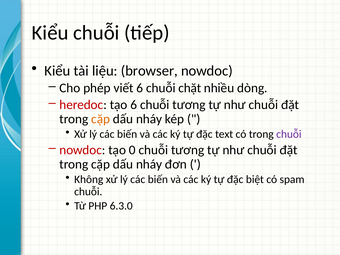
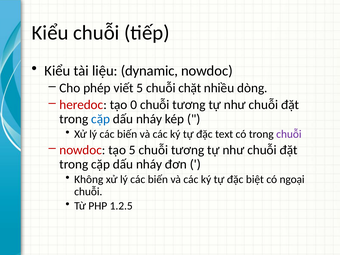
browser: browser -> dynamic
viết 6: 6 -> 5
tạo 6: 6 -> 0
cặp at (101, 119) colour: orange -> blue
tạo 0: 0 -> 5
spam: spam -> ngoại
6.3.0: 6.3.0 -> 1.2.5
